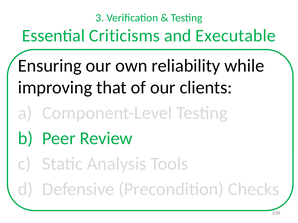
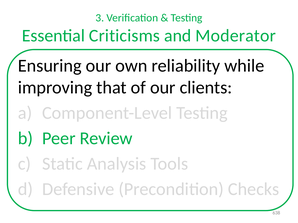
Executable: Executable -> Moderator
